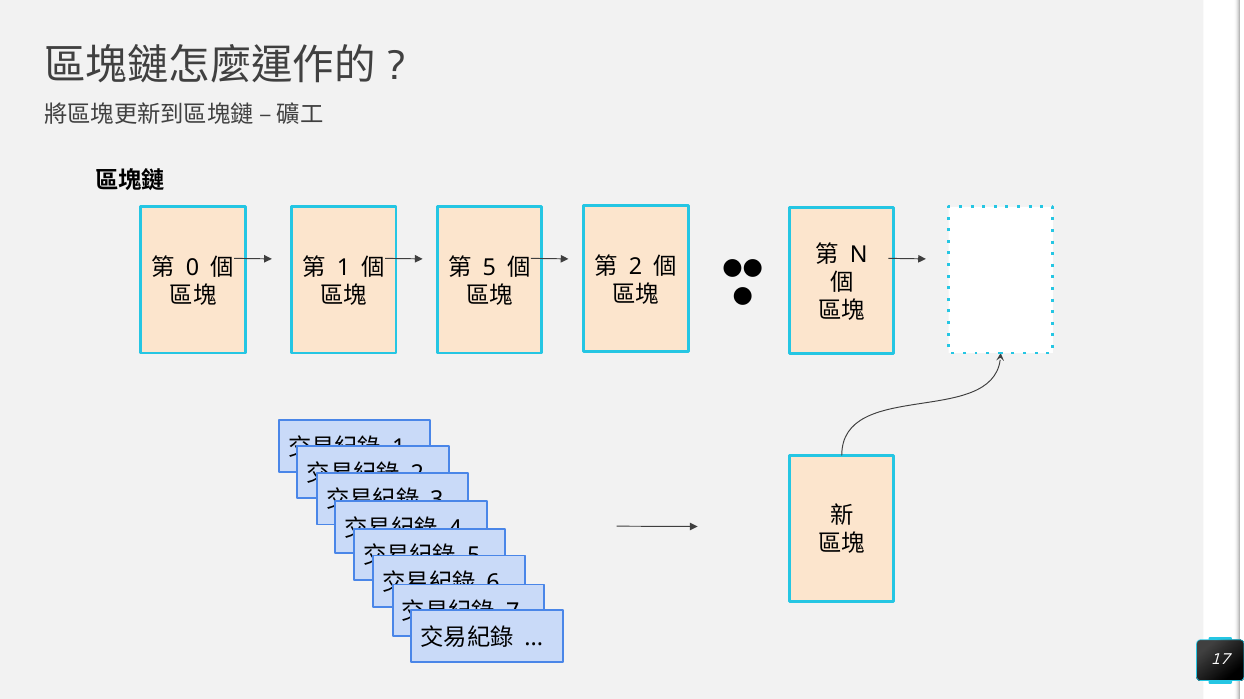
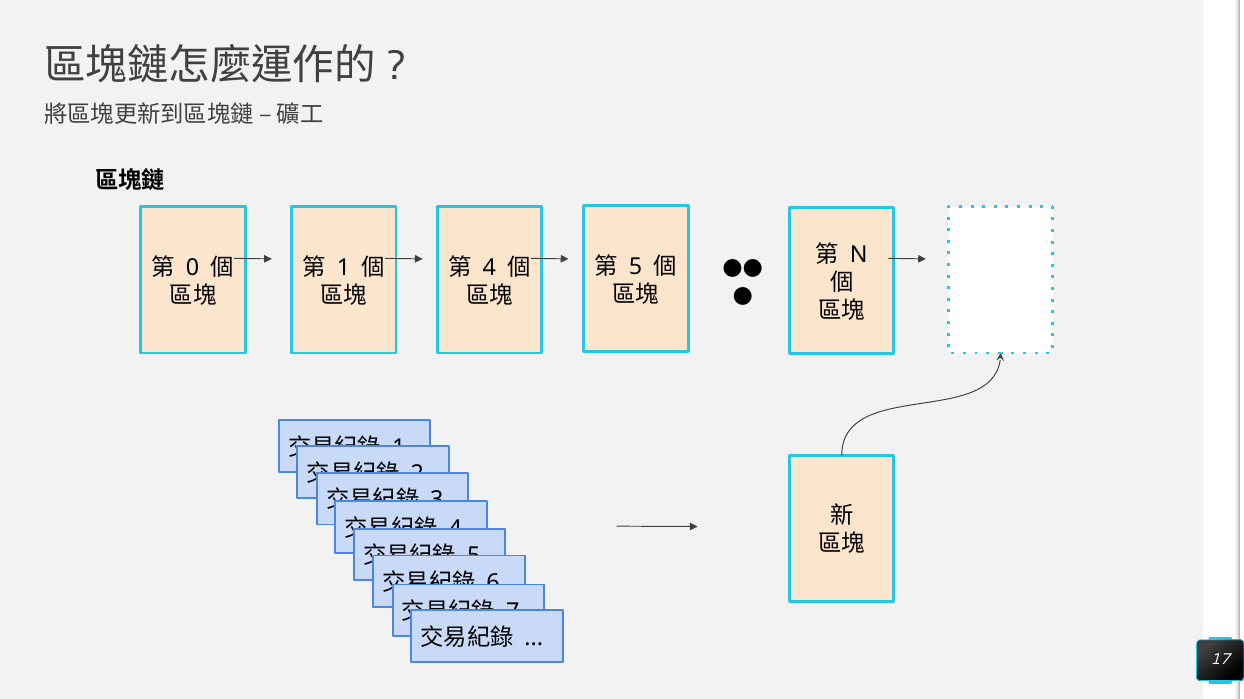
2 at (636, 267): 2 -> 5
5 at (489, 268): 5 -> 4
